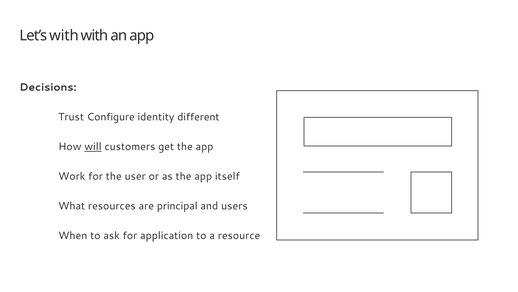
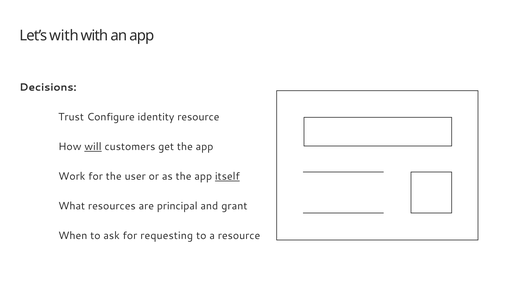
identity different: different -> resource
itself underline: none -> present
users: users -> grant
application: application -> requesting
